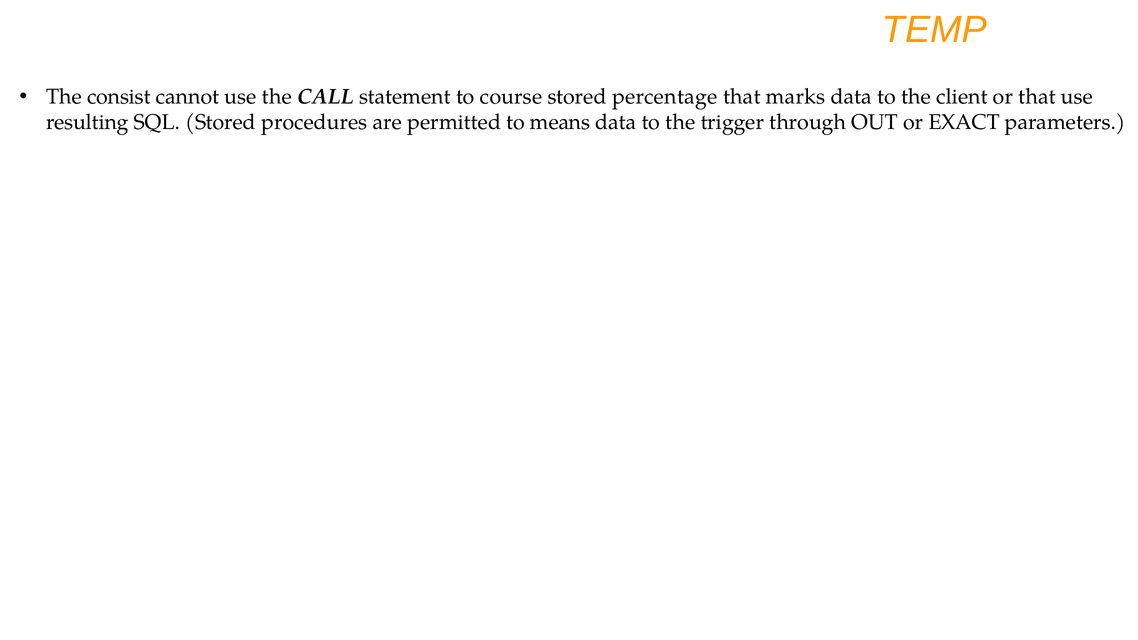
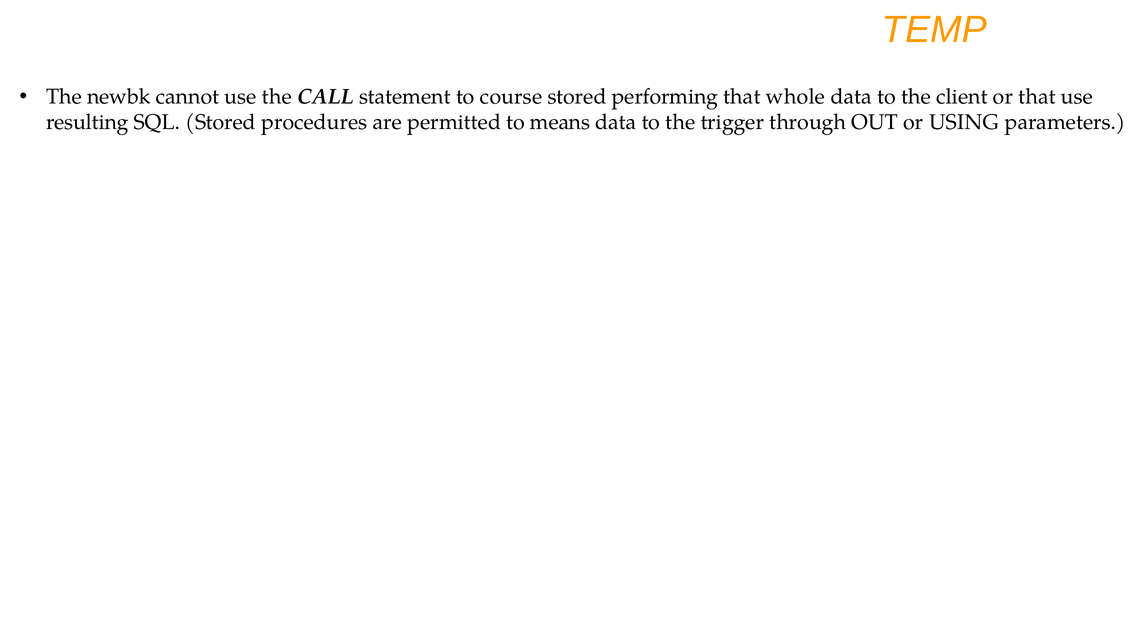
consist: consist -> newbk
percentage: percentage -> performing
marks: marks -> whole
EXACT: EXACT -> USING
